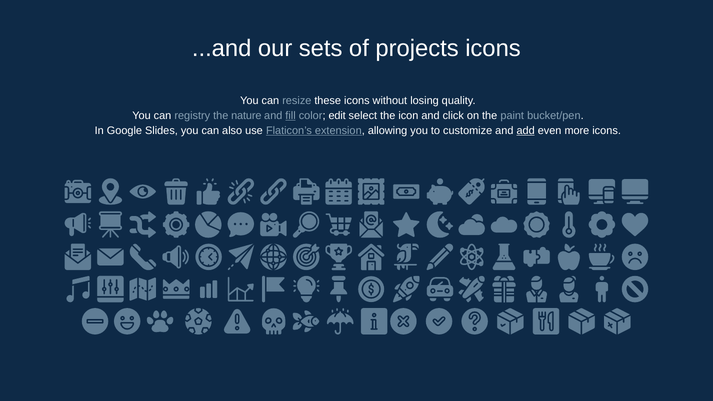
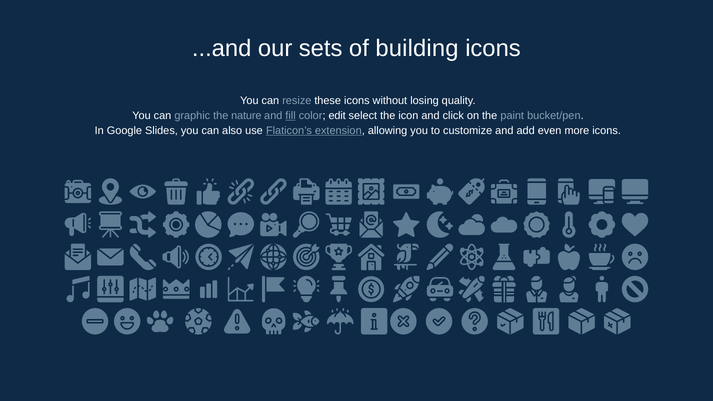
projects: projects -> building
registry: registry -> graphic
add underline: present -> none
